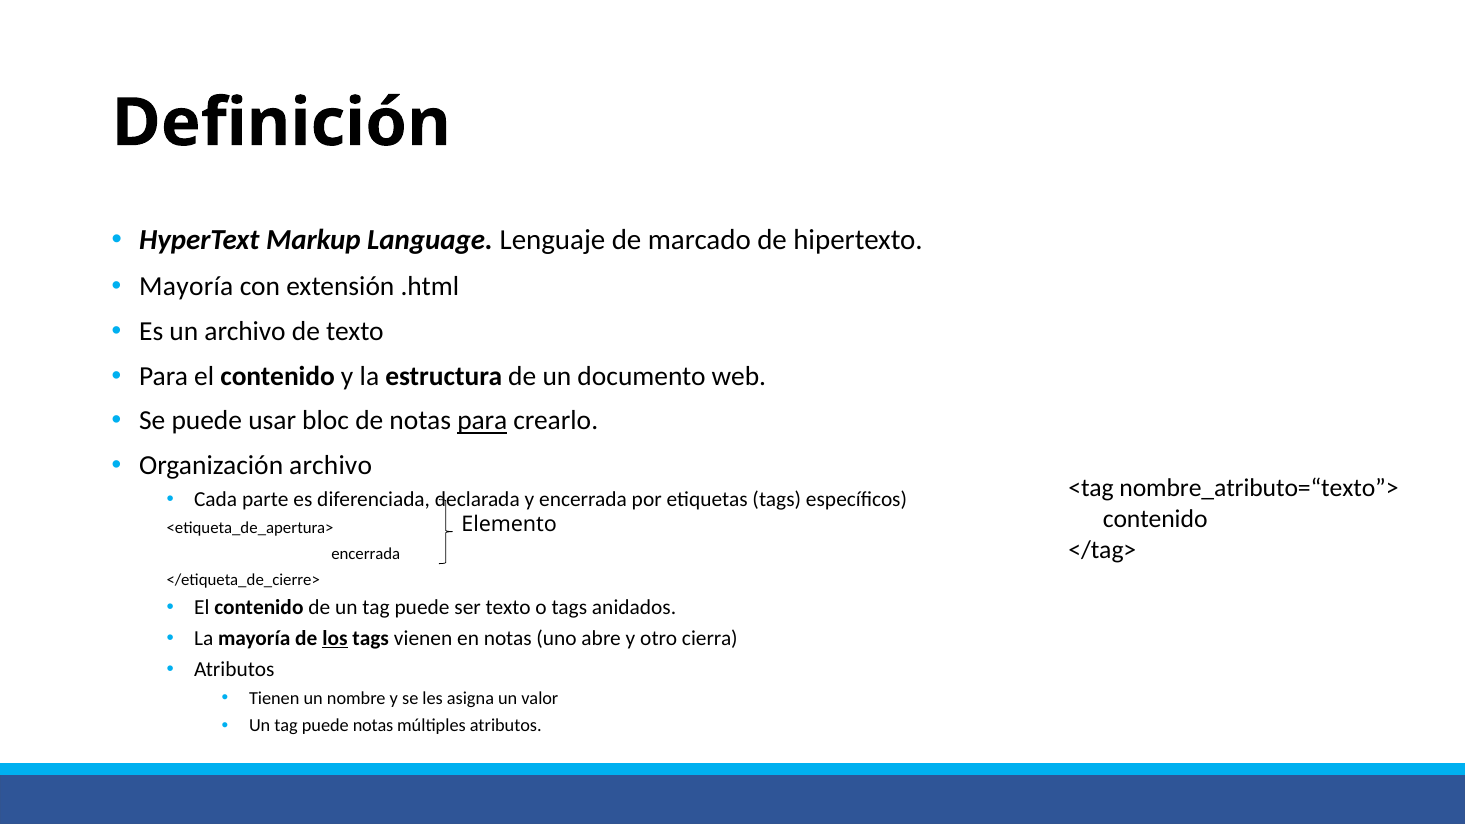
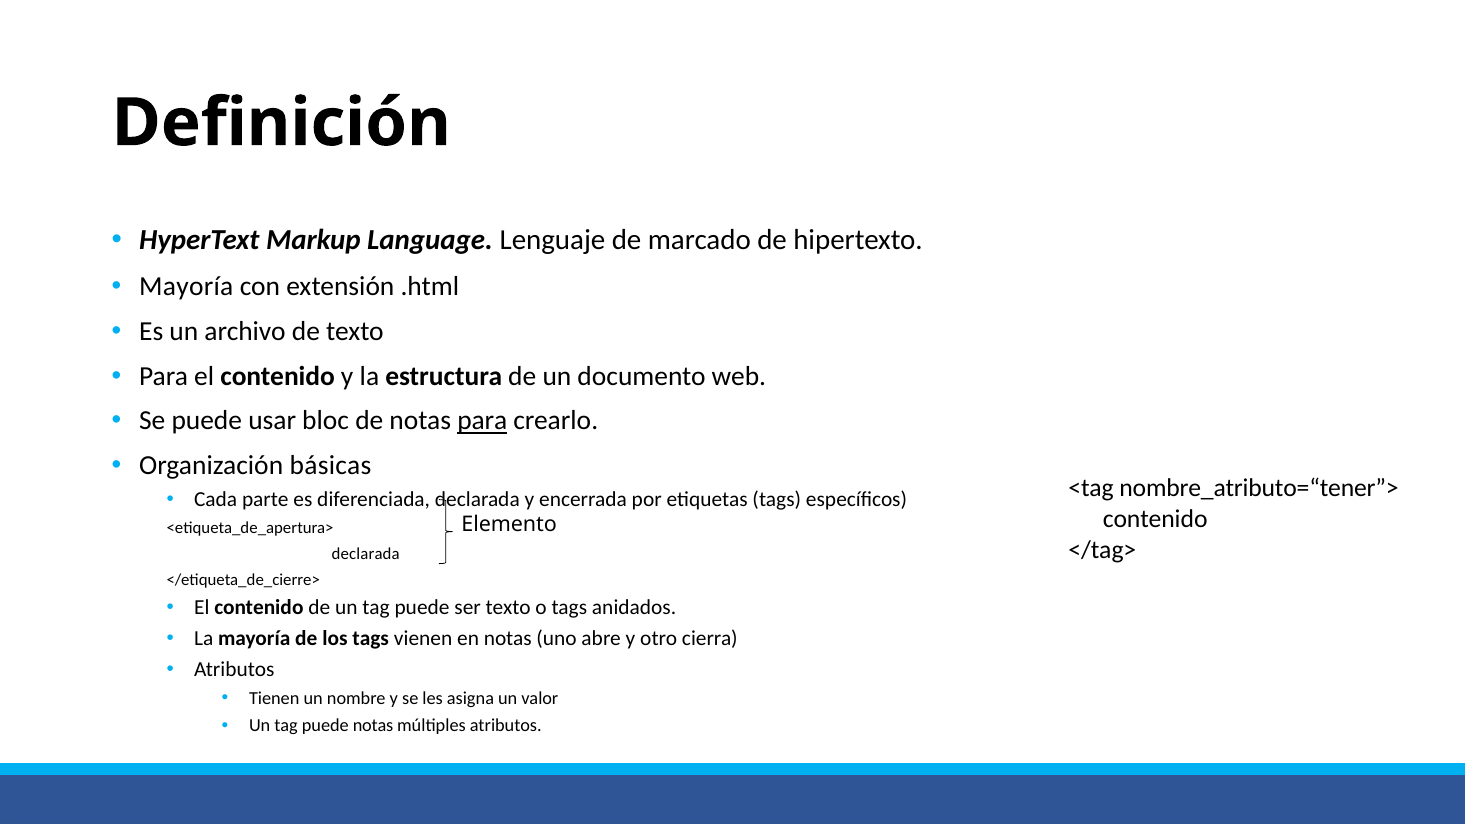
Organización archivo: archivo -> básicas
nombre_atributo=“texto”>: nombre_atributo=“texto”> -> nombre_atributo=“tener”>
encerrada at (366, 554): encerrada -> declarada
los underline: present -> none
